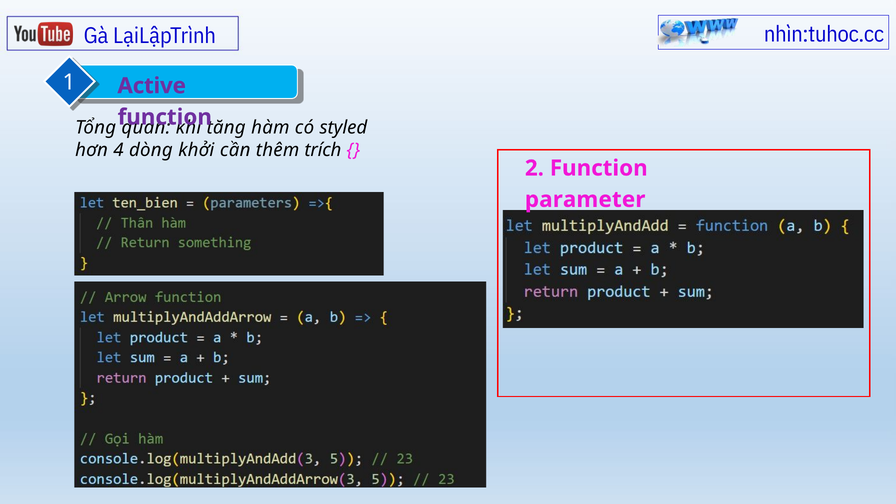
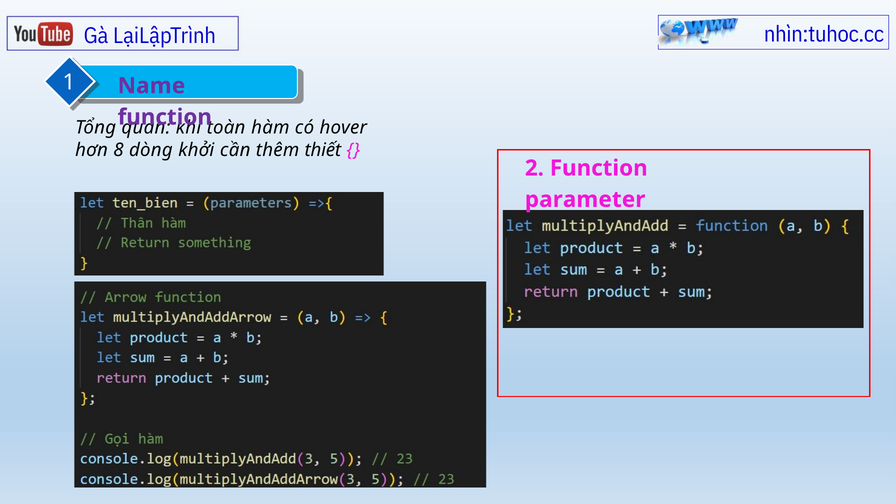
Active: Active -> Name
tăng: tăng -> toàn
styled: styled -> hover
4: 4 -> 8
trích: trích -> thiết
